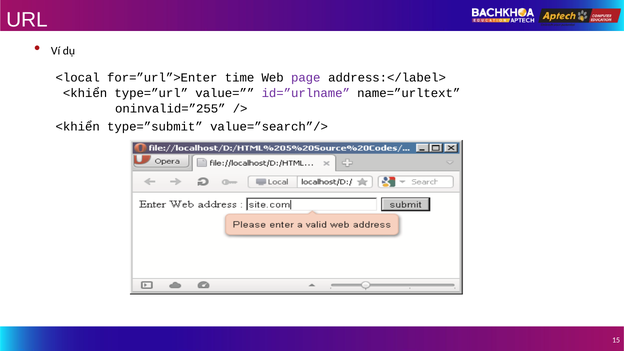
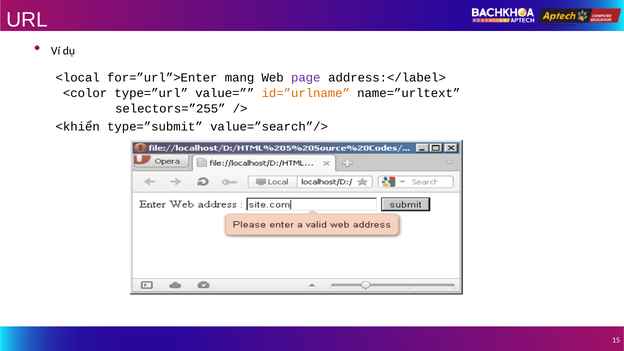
time: time -> mang
<khiển at (85, 93): <khiển -> <color
id=”urlname colour: purple -> orange
oninvalid=”255: oninvalid=”255 -> selectors=”255
